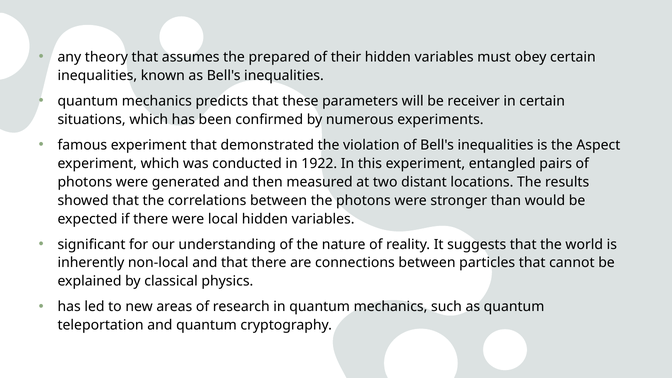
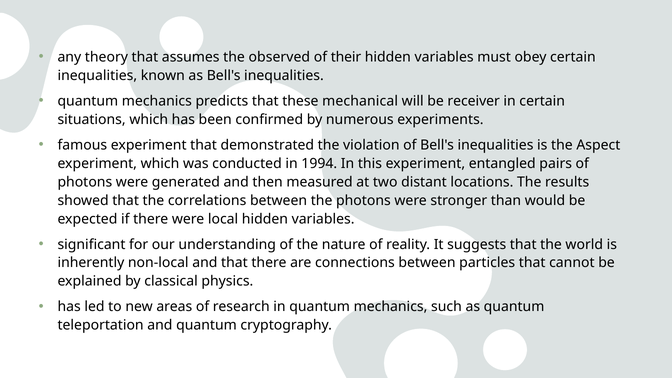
prepared: prepared -> observed
parameters: parameters -> mechanical
1922: 1922 -> 1994
